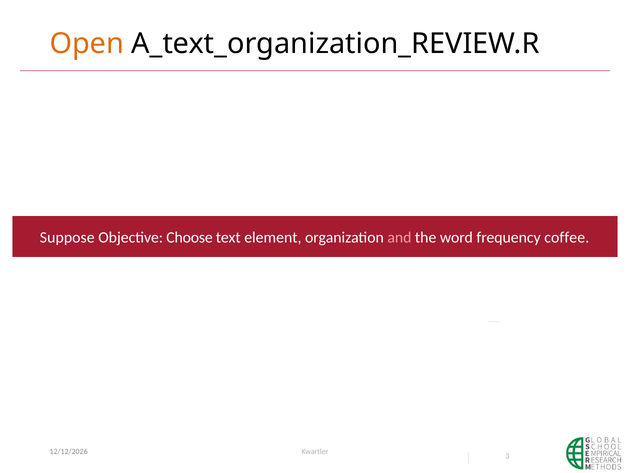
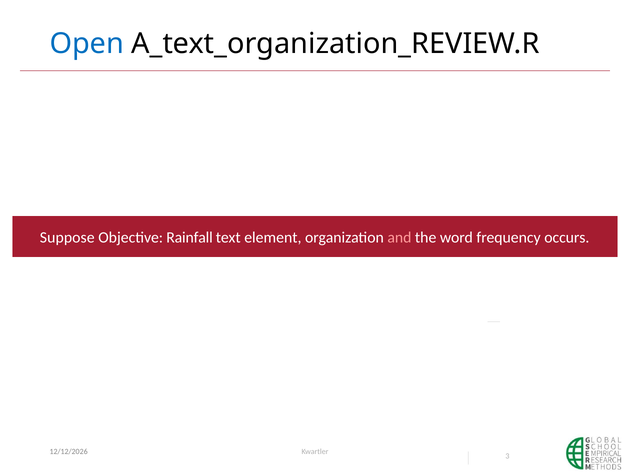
Open colour: orange -> blue
Choose: Choose -> Rainfall
coffee: coffee -> occurs
